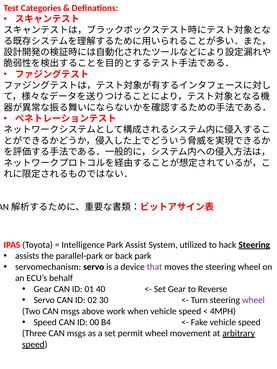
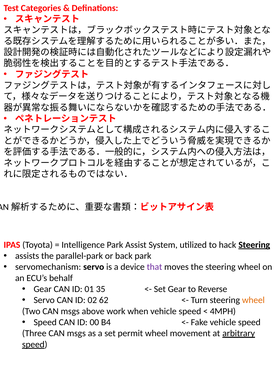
40: 40 -> 35
30: 30 -> 62
wheel at (253, 300) colour: purple -> orange
